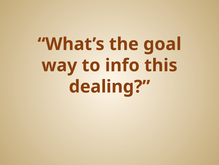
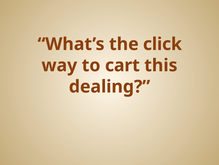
goal: goal -> click
info: info -> cart
